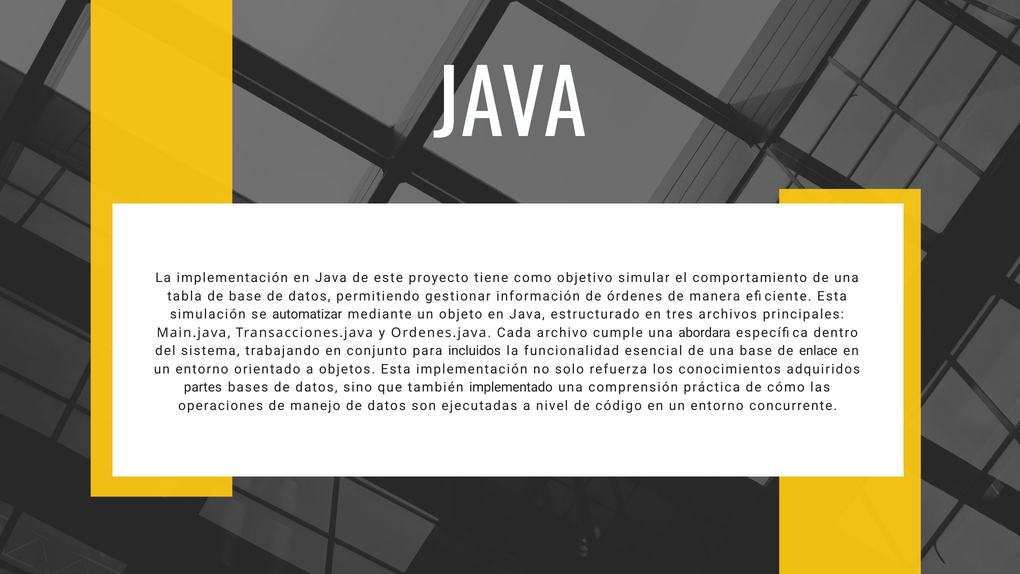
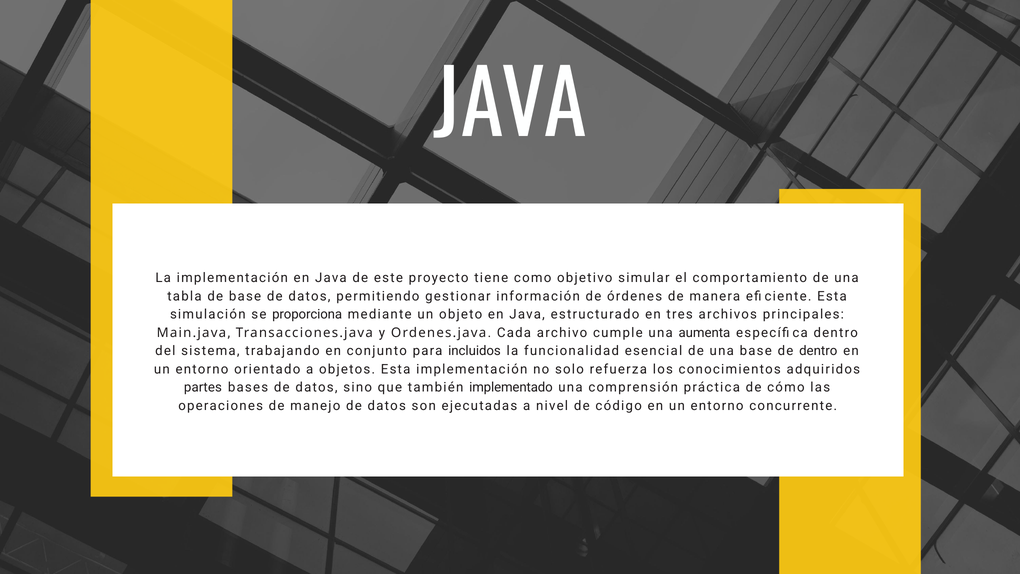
automatizar: automatizar -> proporciona
abordara: abordara -> aumenta
de enlace: enlace -> dentro
